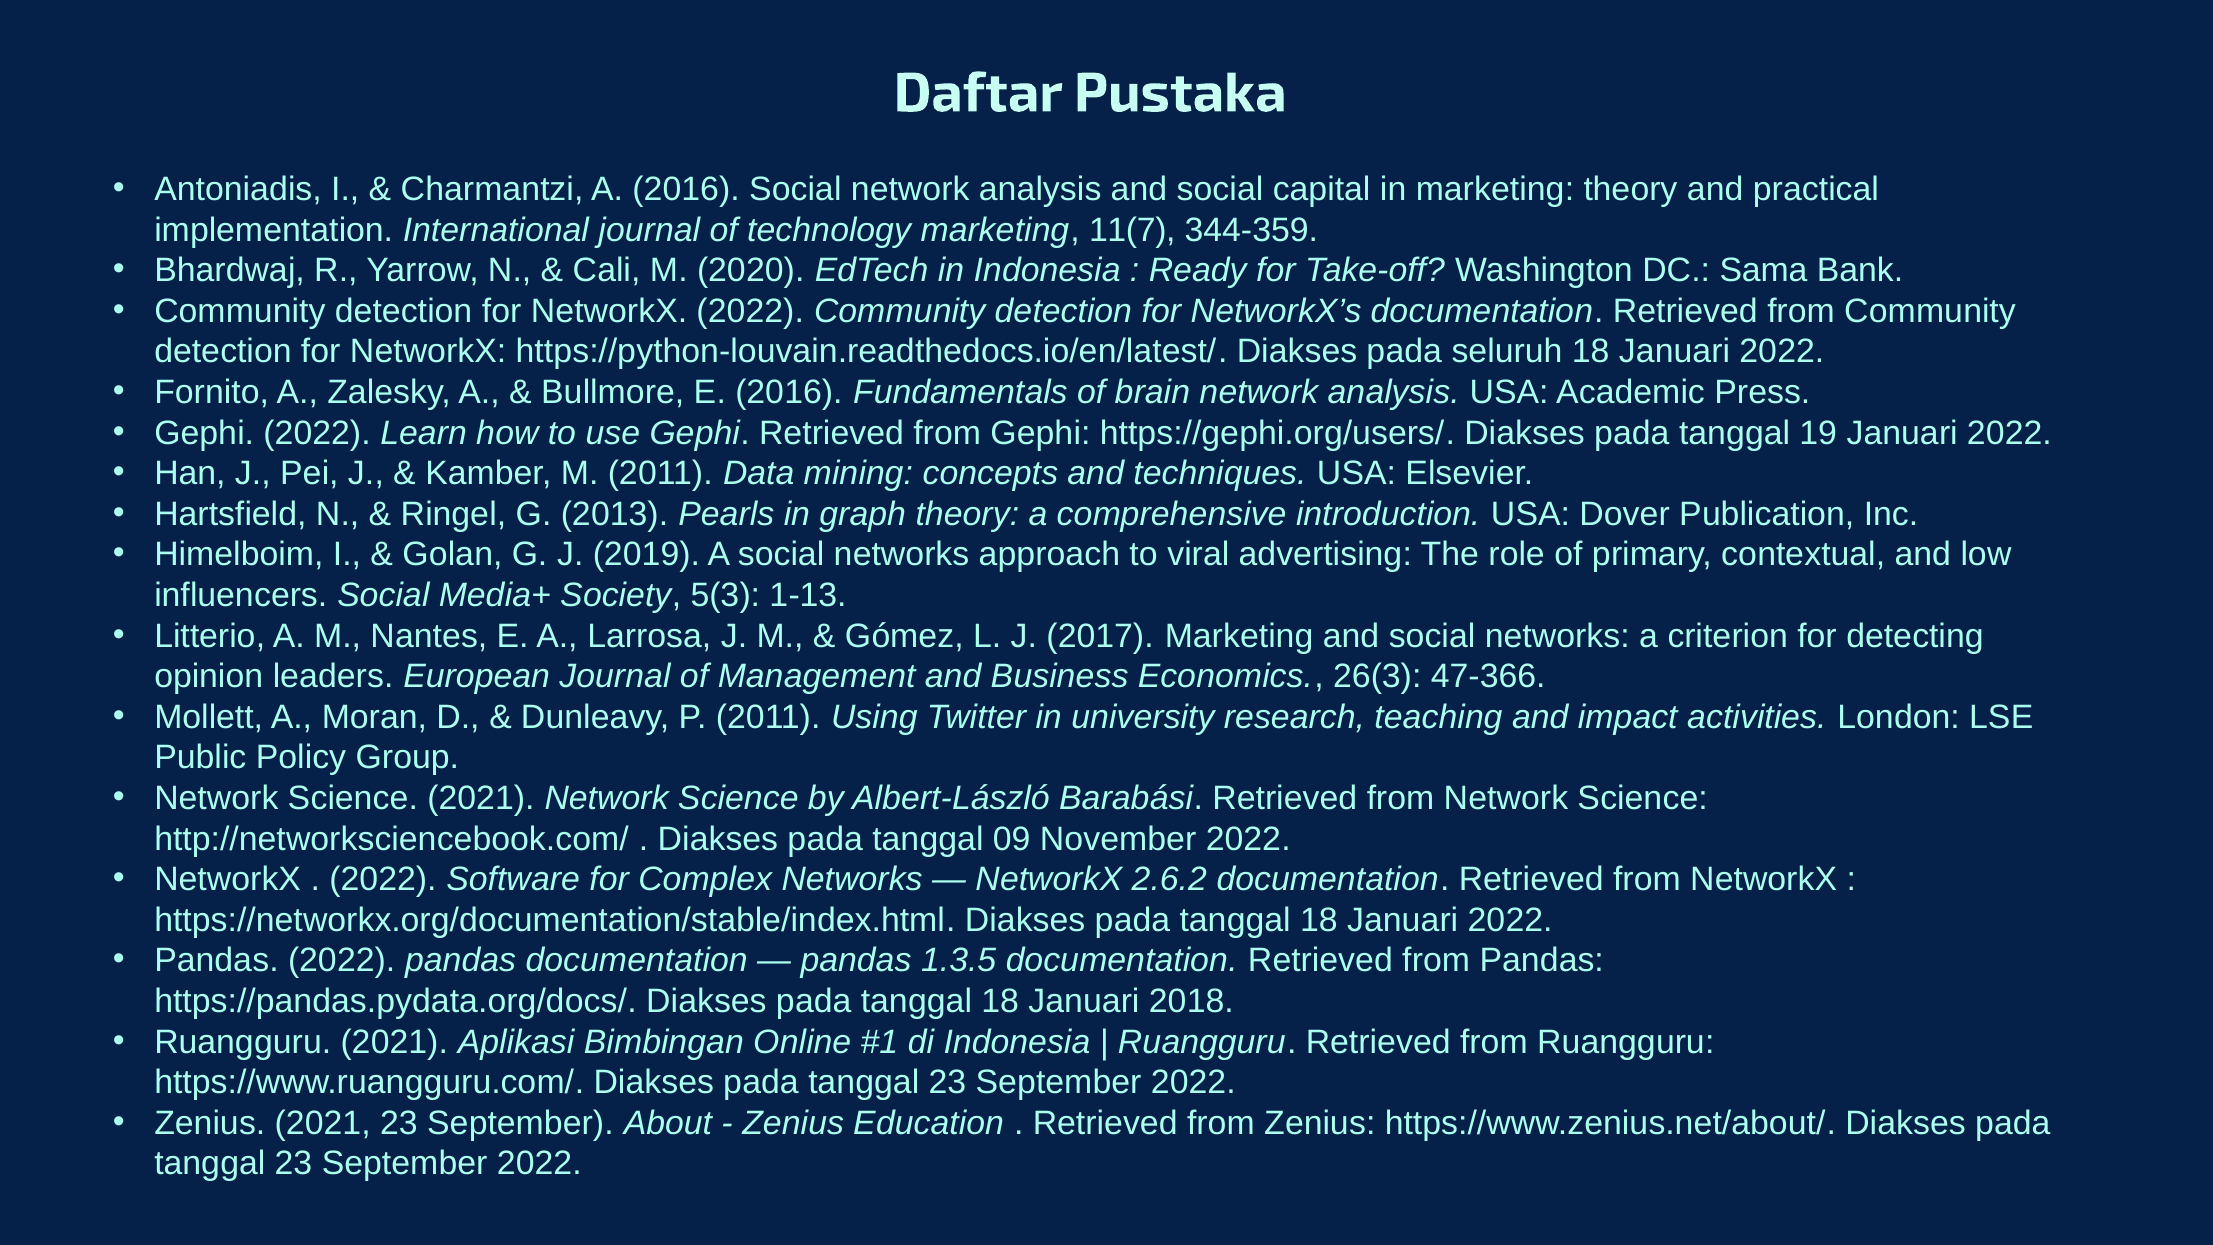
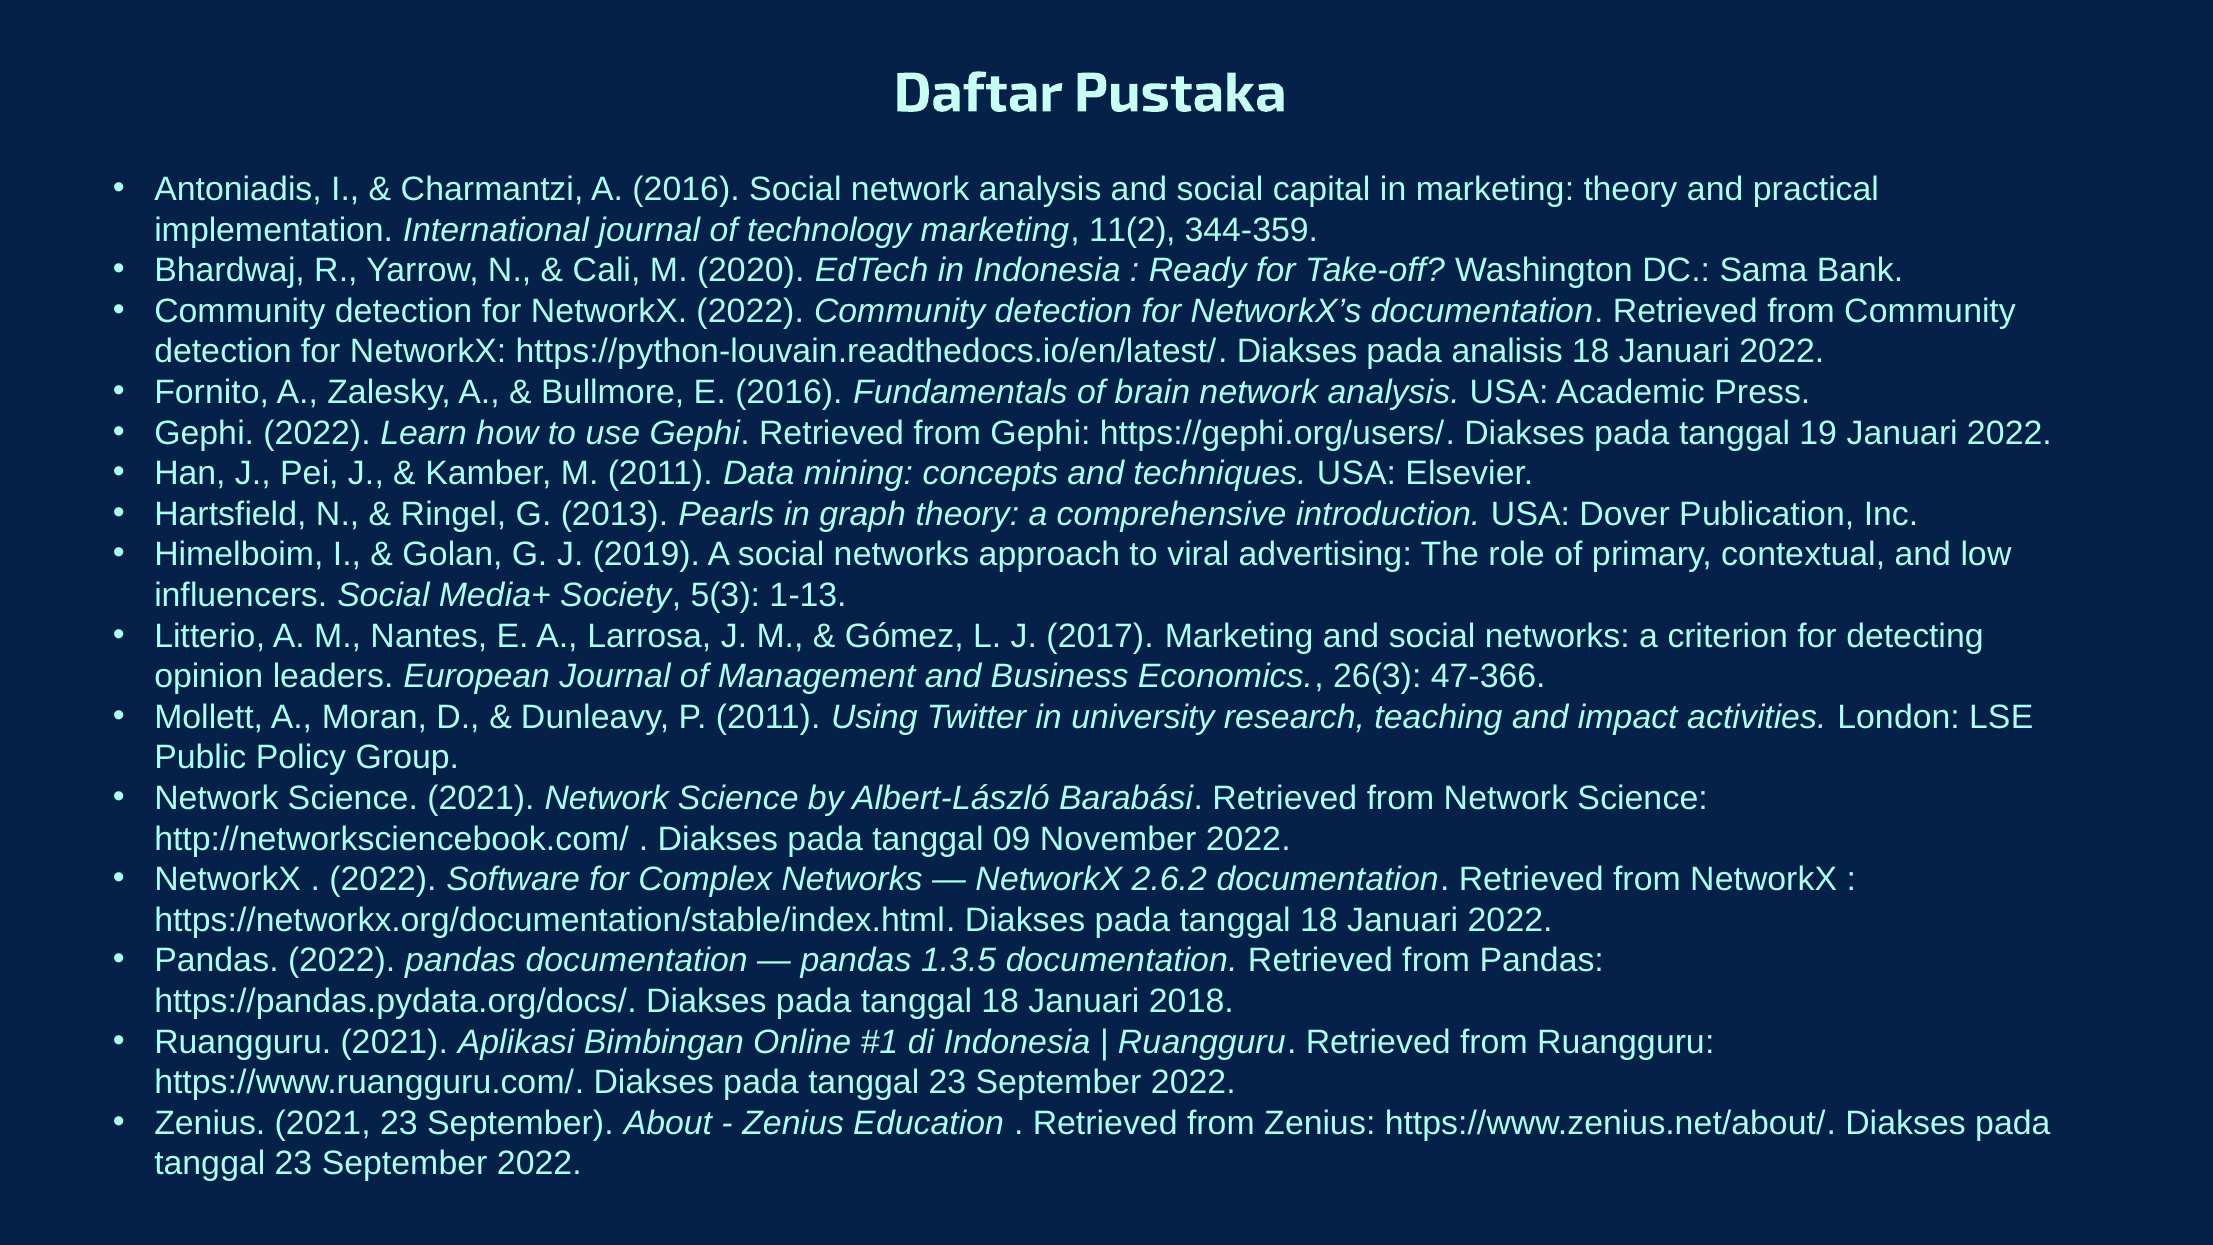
11(7: 11(7 -> 11(2
seluruh: seluruh -> analisis
